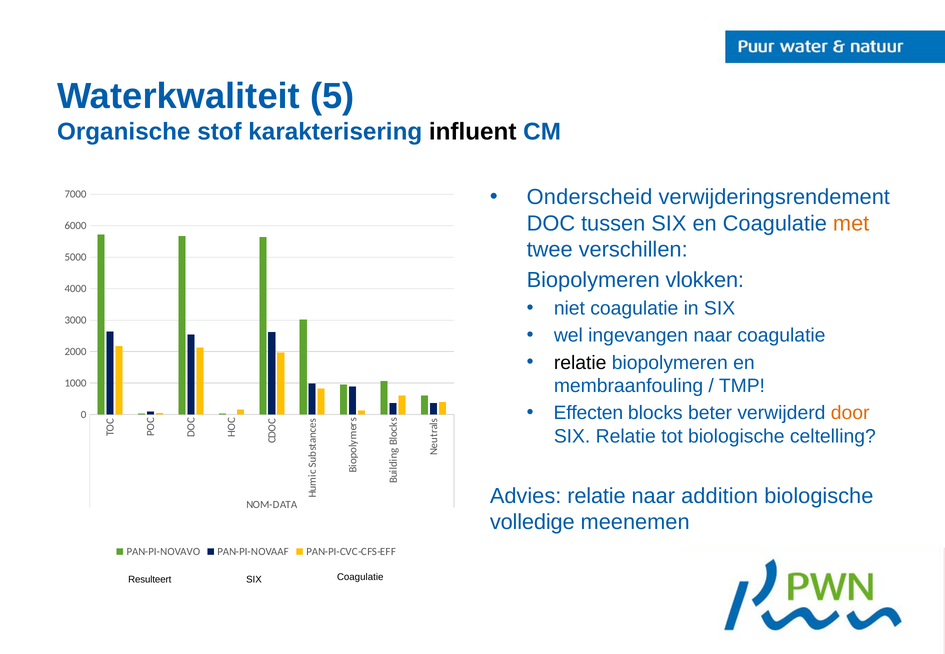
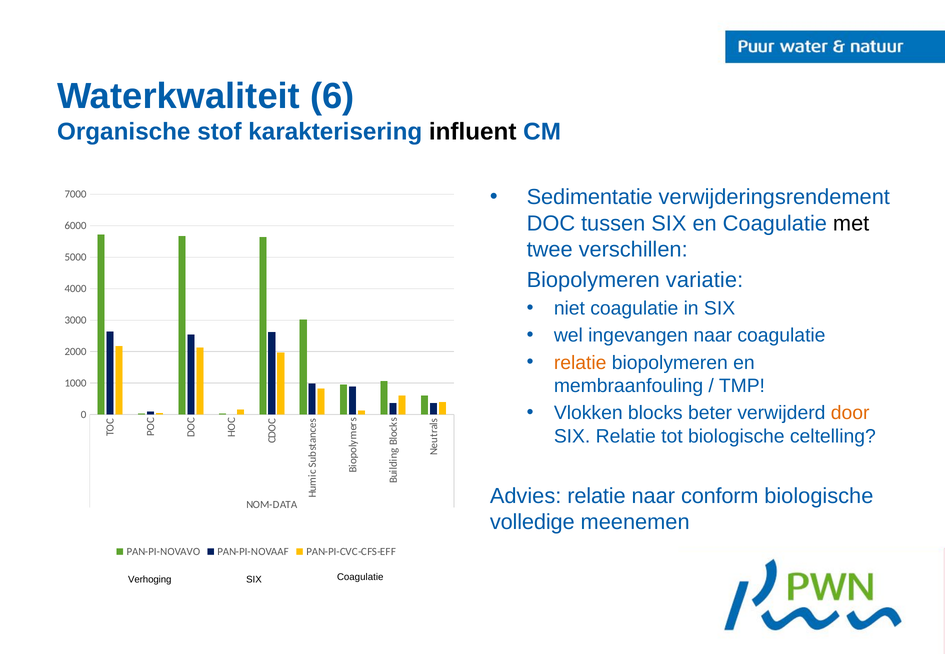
5: 5 -> 6
Onderscheid: Onderscheid -> Sedimentatie
met colour: orange -> black
vlokken: vlokken -> variatie
relatie at (580, 363) colour: black -> orange
Effecten: Effecten -> Vlokken
addition: addition -> conform
Resulteert: Resulteert -> Verhoging
